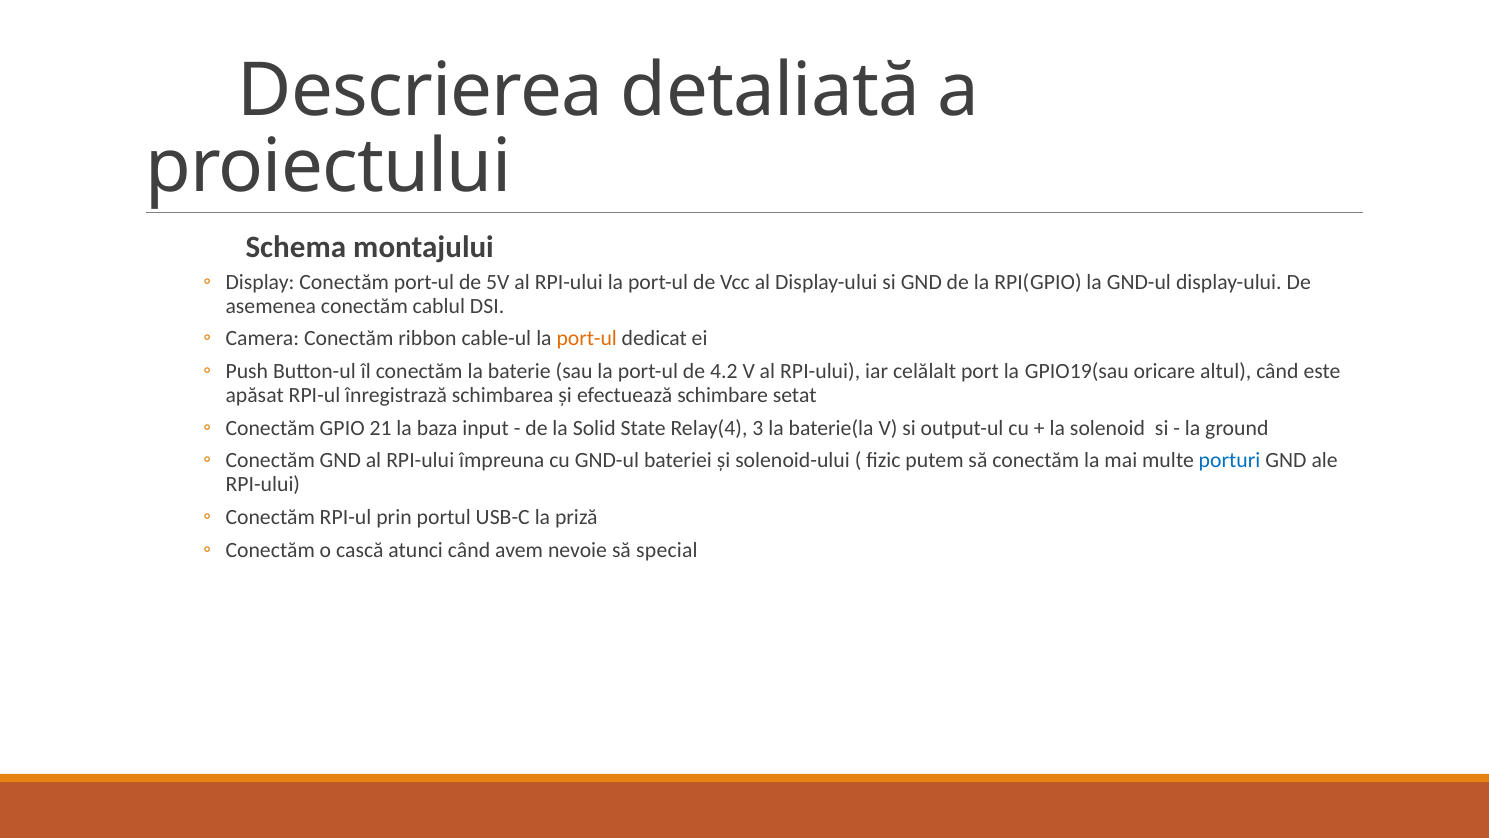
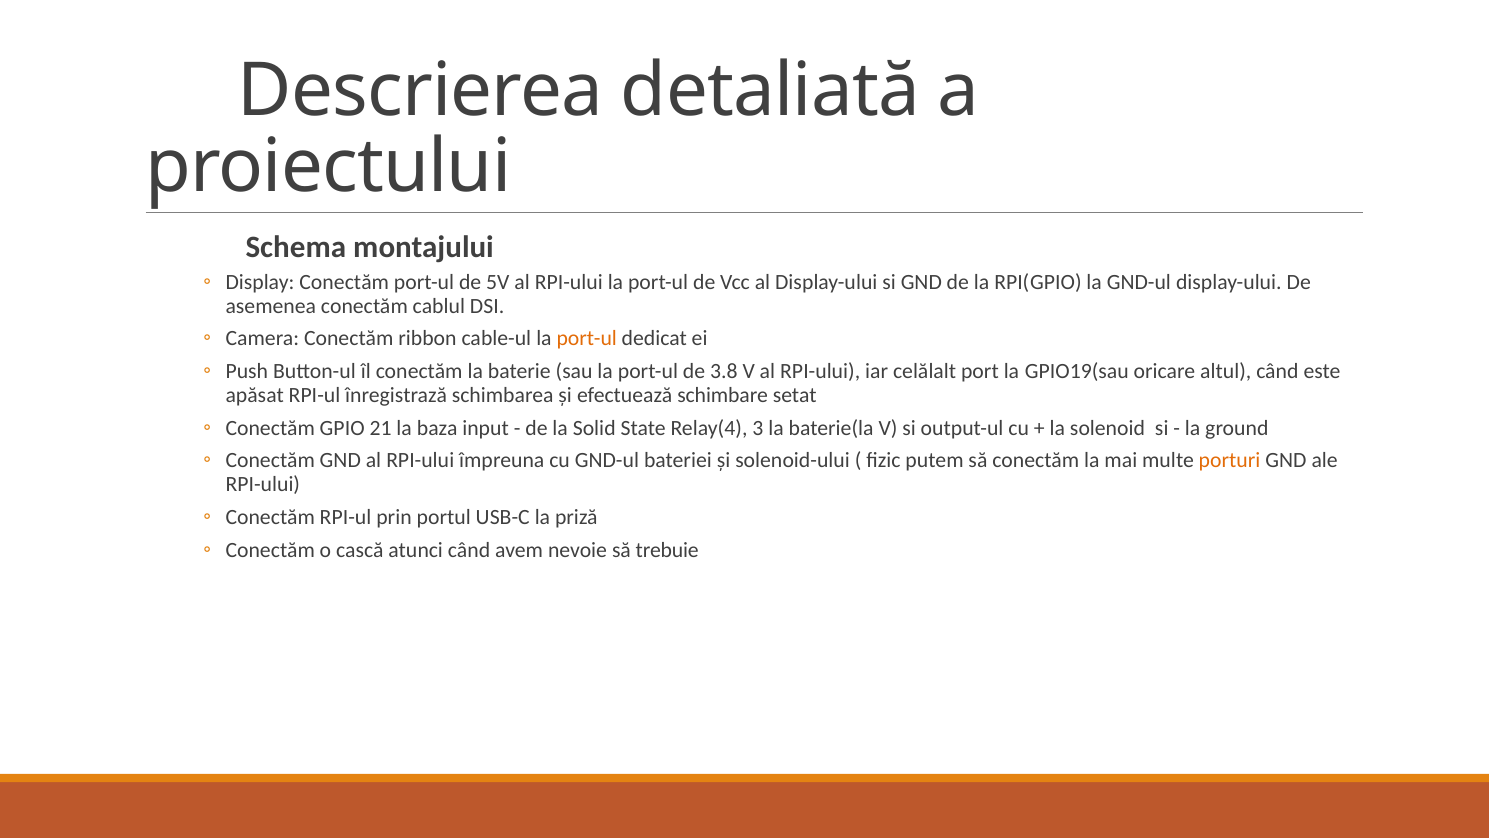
4.2: 4.2 -> 3.8
porturi colour: blue -> orange
special: special -> trebuie
